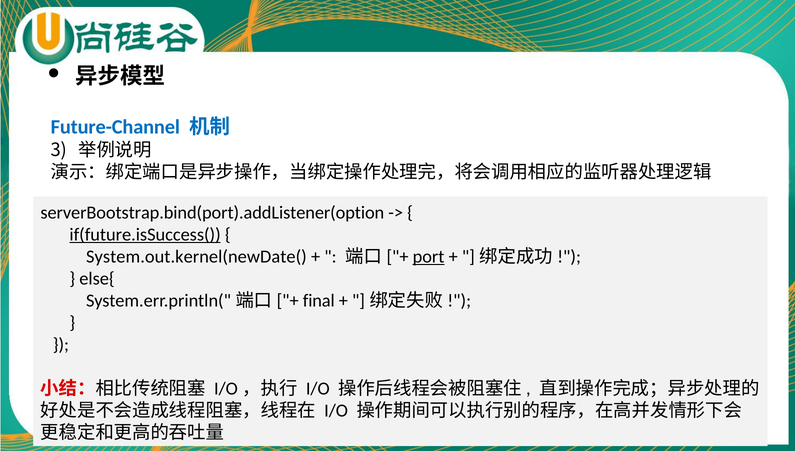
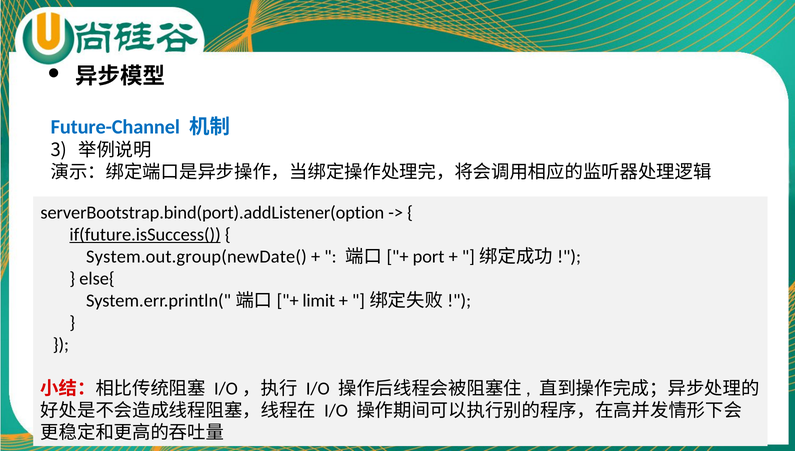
System.out.kernel(newDate(: System.out.kernel(newDate( -> System.out.group(newDate(
port underline: present -> none
final: final -> limit
